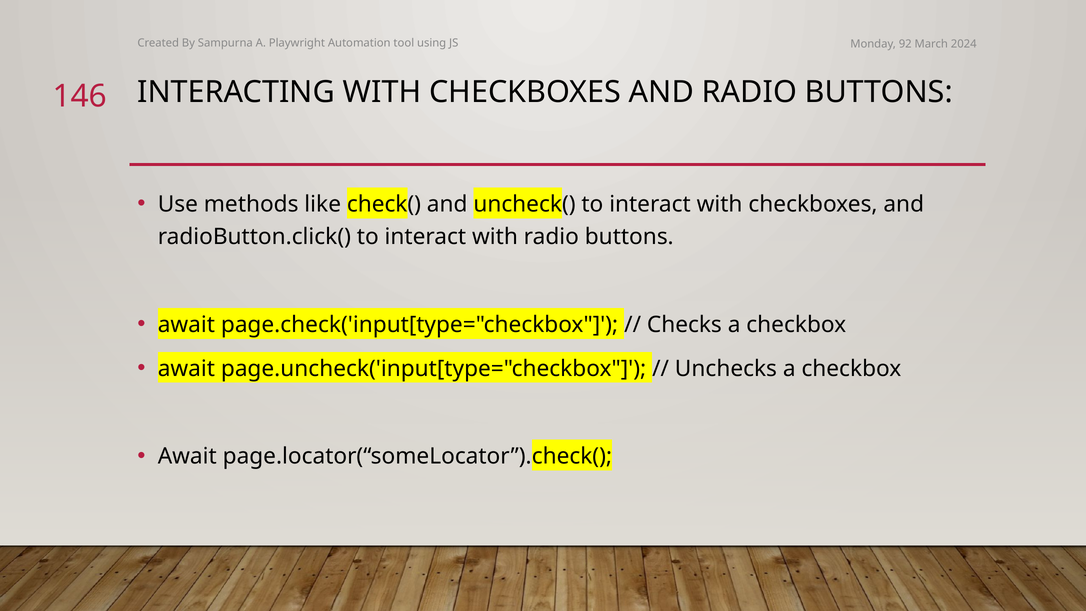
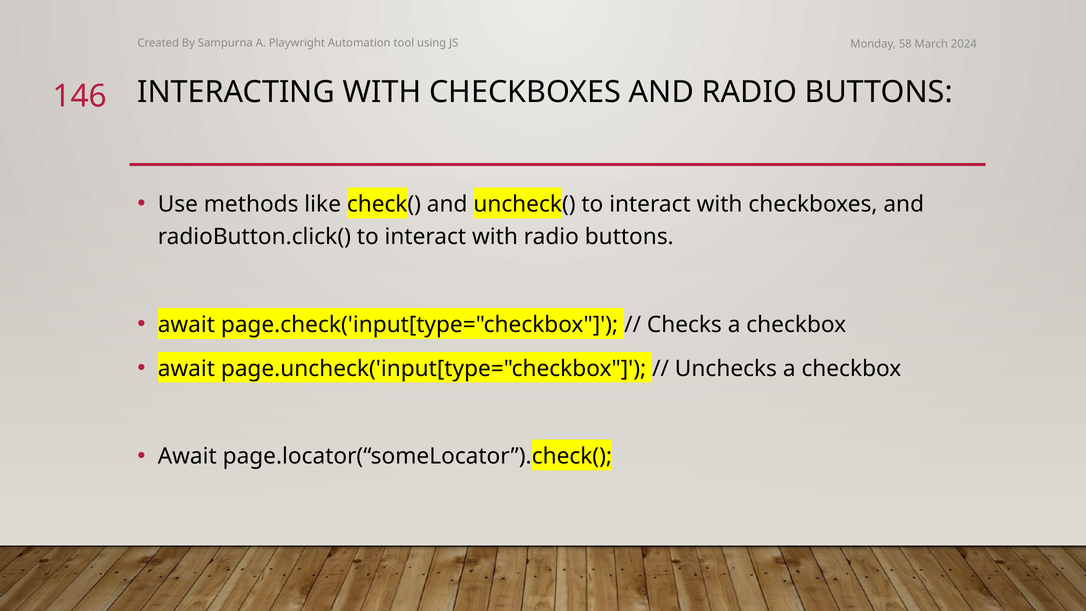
92: 92 -> 58
